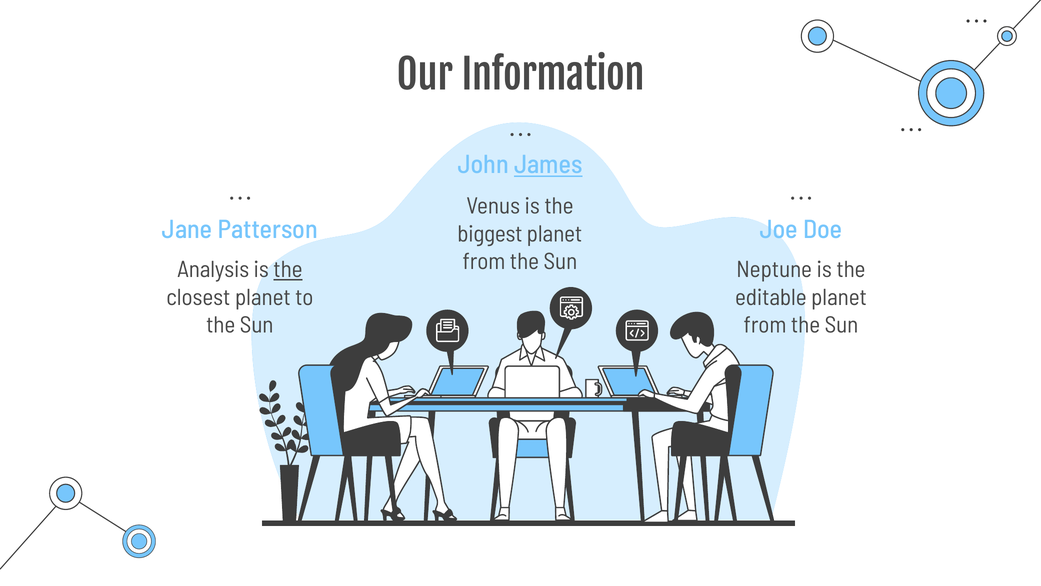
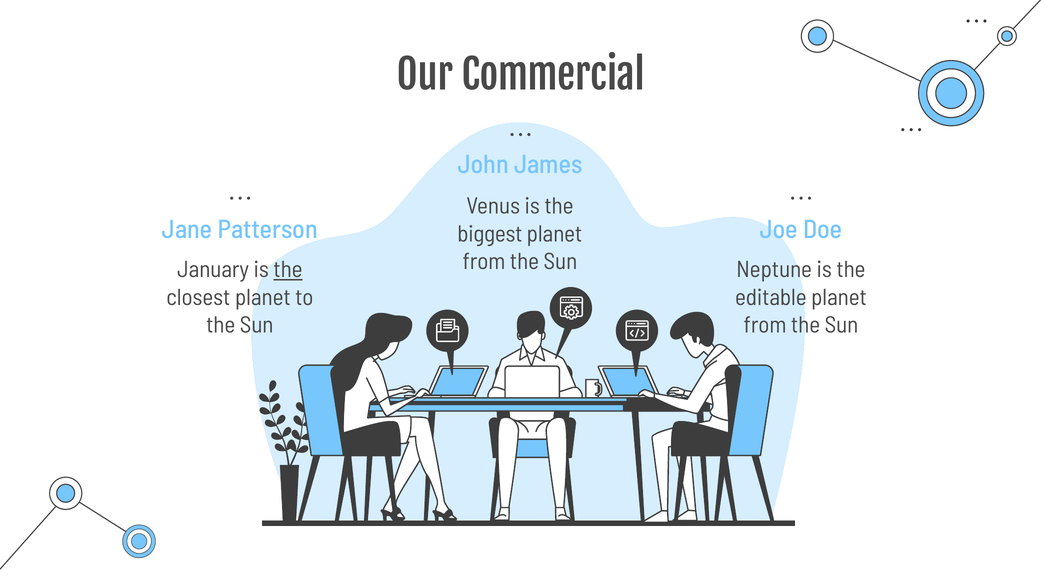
Information: Information -> Commercial
James underline: present -> none
Analysis: Analysis -> January
